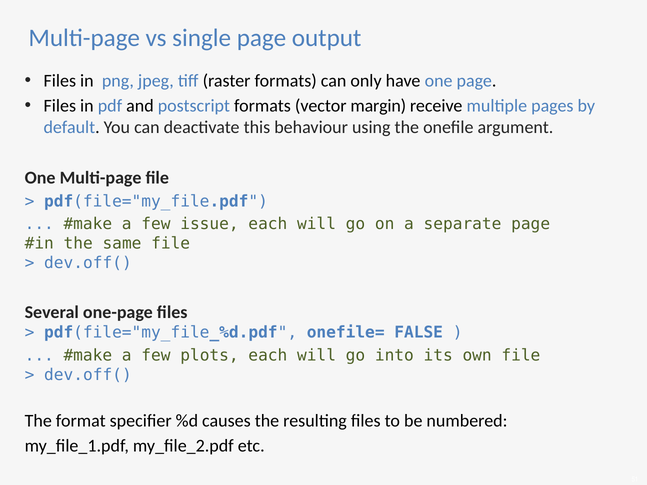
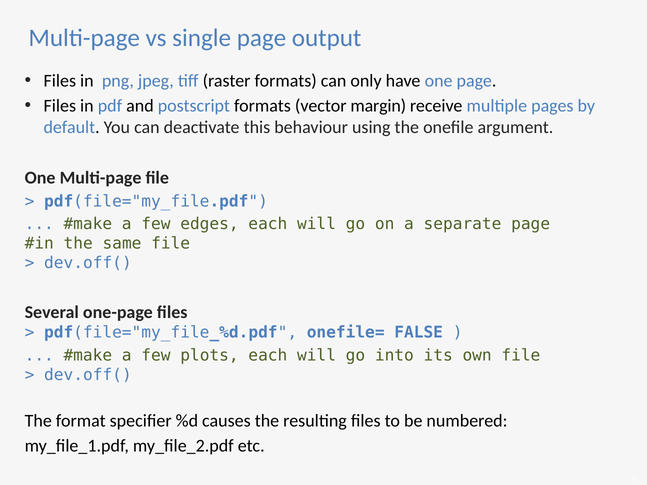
issue: issue -> edges
